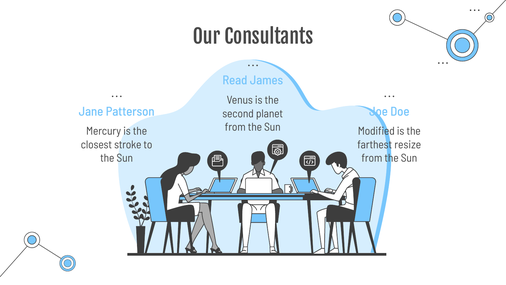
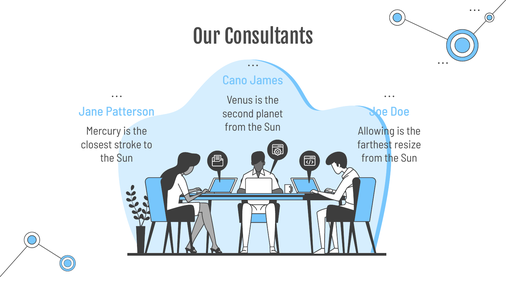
Read: Read -> Cano
Modified: Modified -> Allowing
